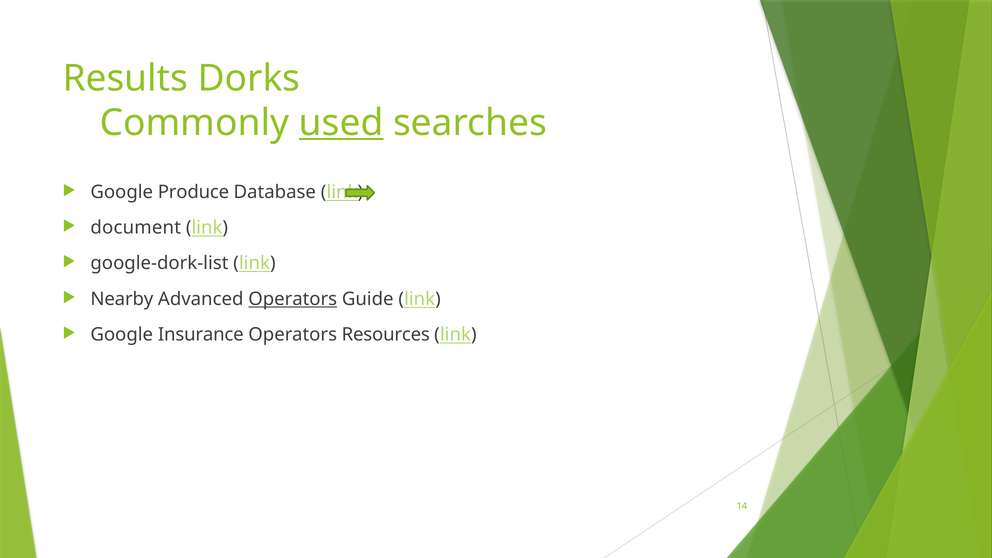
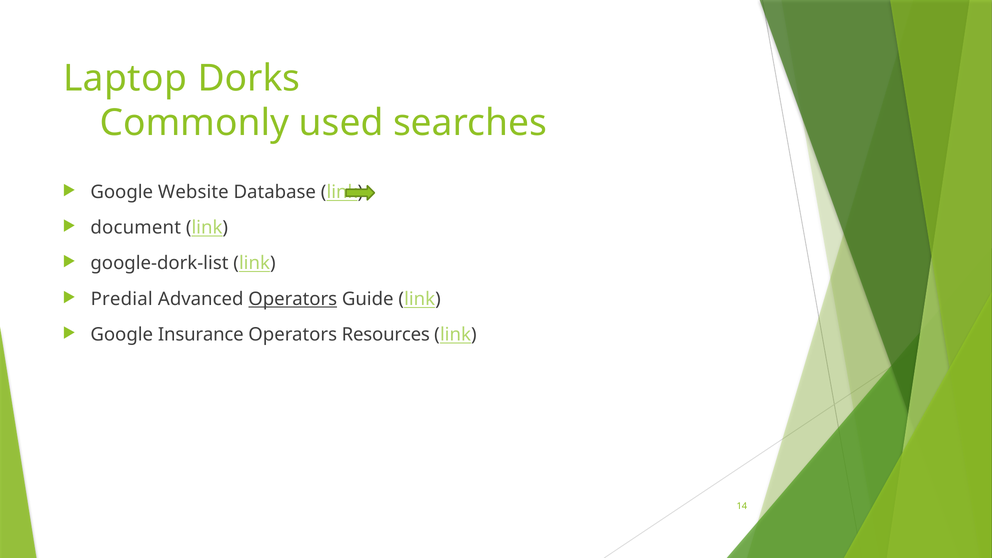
Results: Results -> Laptop
used underline: present -> none
Produce: Produce -> Website
Nearby: Nearby -> Predial
